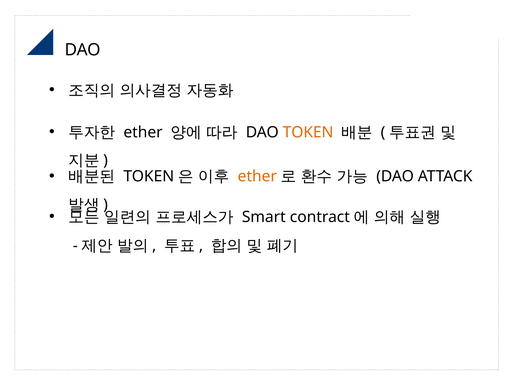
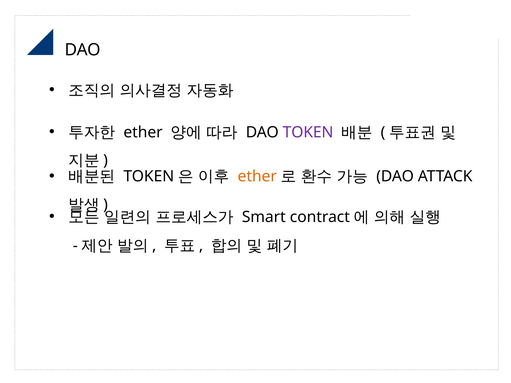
TOKEN at (308, 132) colour: orange -> purple
